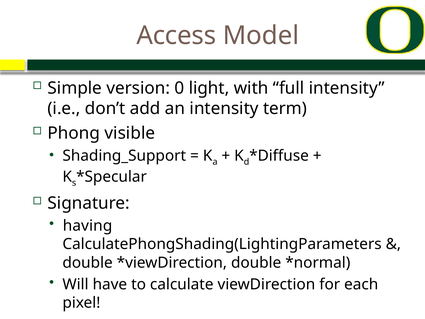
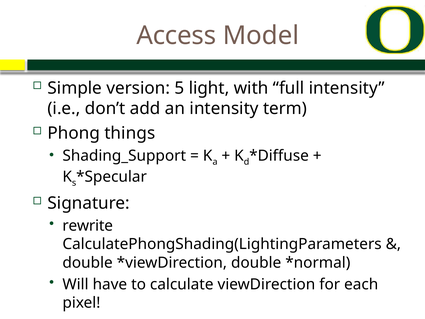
0: 0 -> 5
visible: visible -> things
having: having -> rewrite
